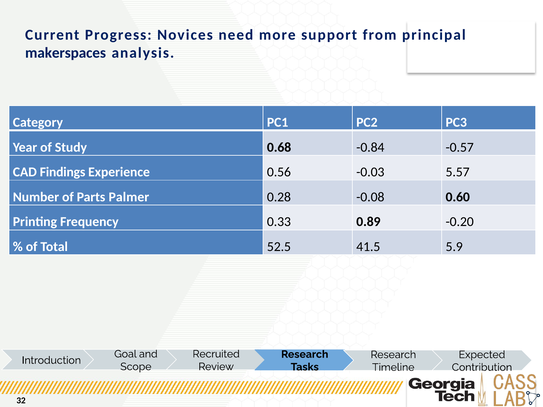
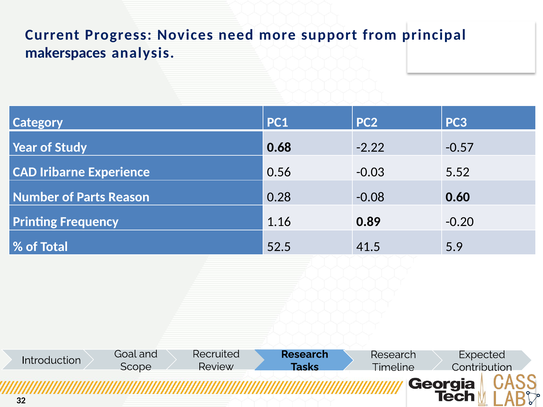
-0.84: -0.84 -> -2.22
Findings: Findings -> Iribarne
5.57: 5.57 -> 5.52
Palmer: Palmer -> Reason
0.33: 0.33 -> 1.16
